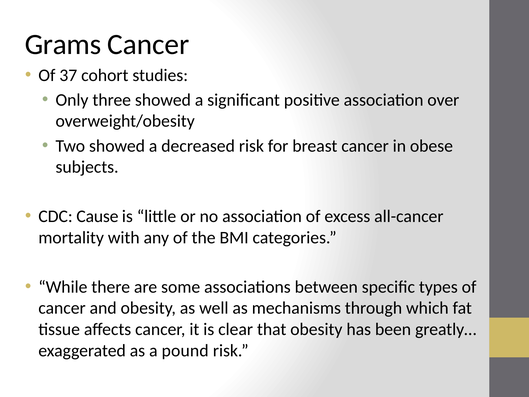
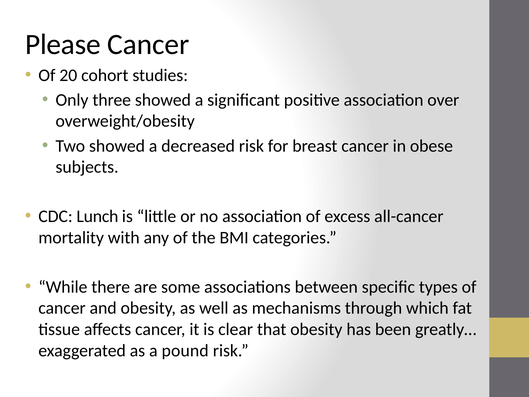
Grams: Grams -> Please
37: 37 -> 20
Cause: Cause -> Lunch
